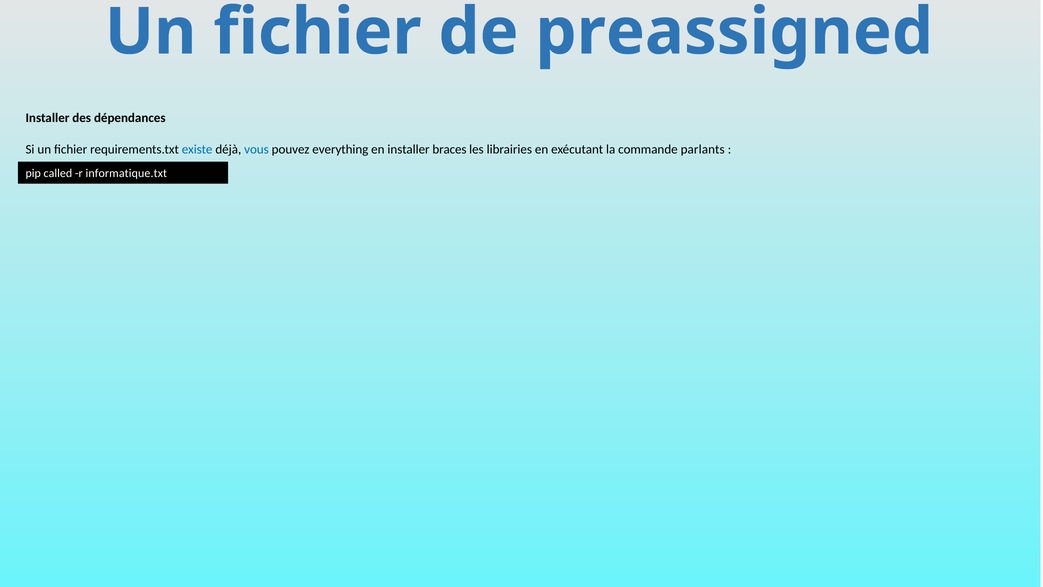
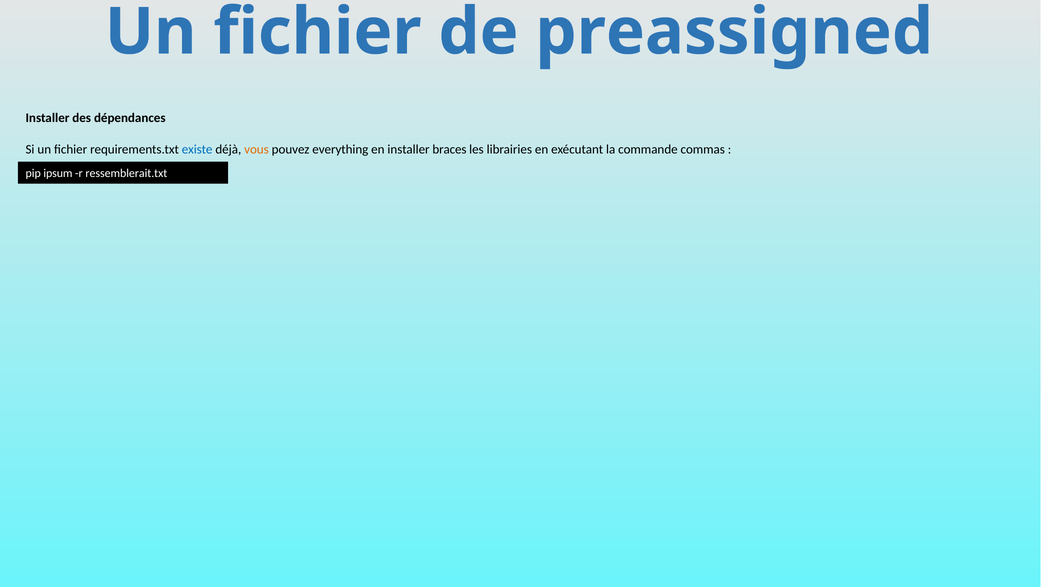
vous colour: blue -> orange
parlants: parlants -> commas
called: called -> ipsum
informatique.txt: informatique.txt -> ressemblerait.txt
